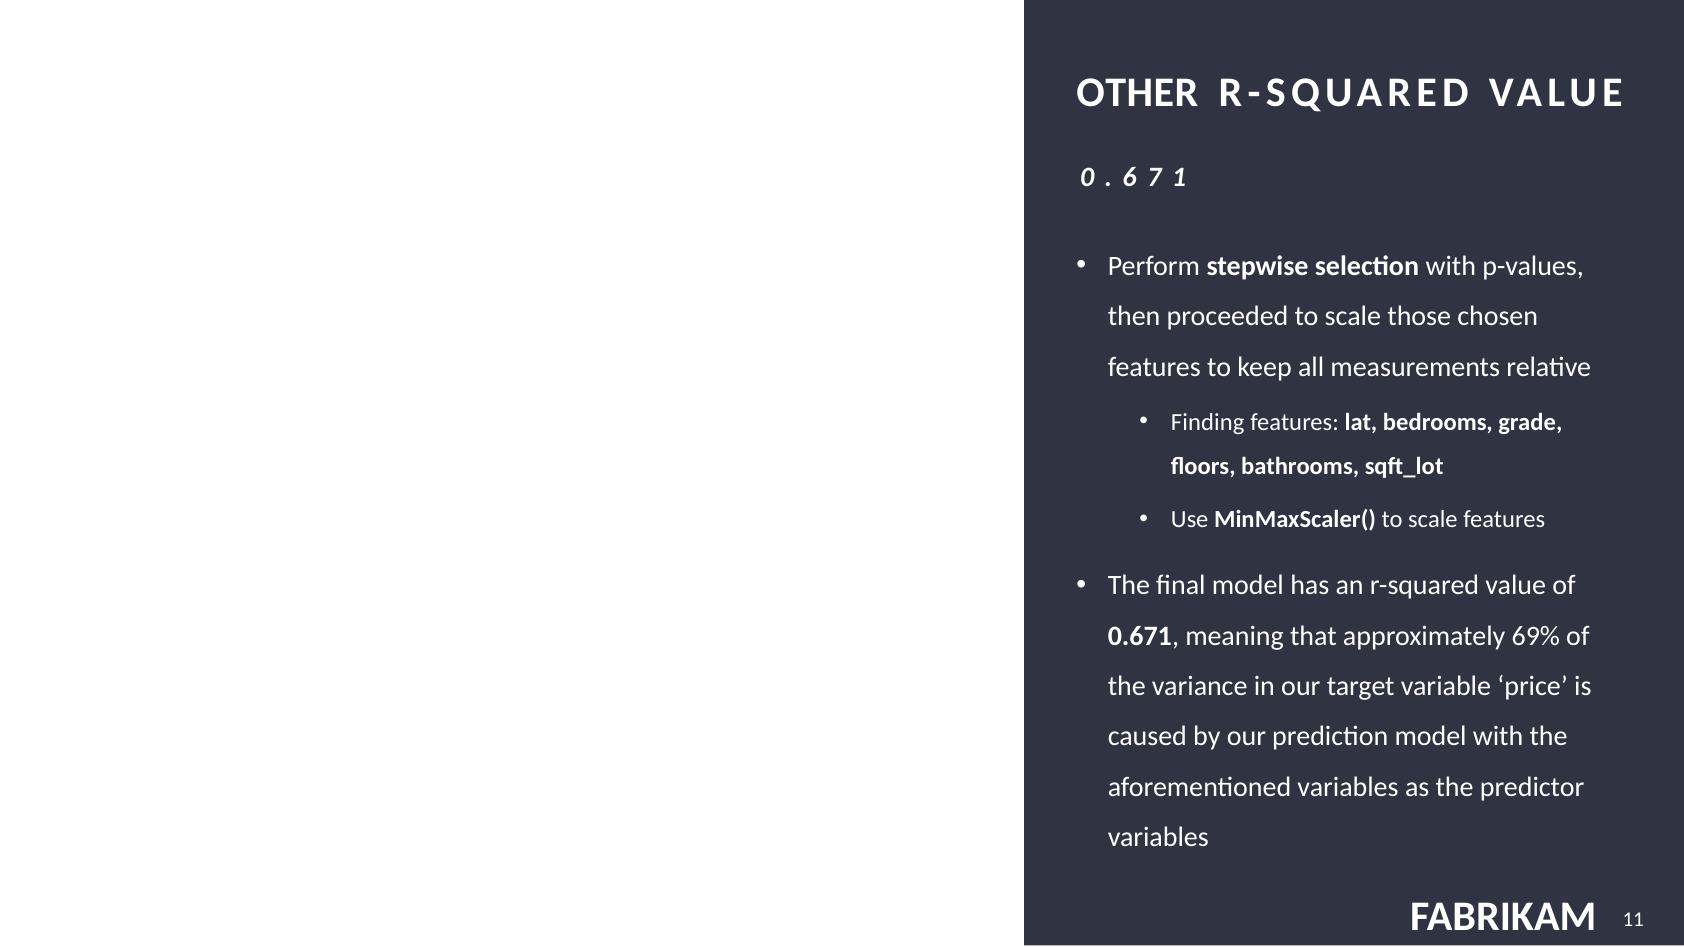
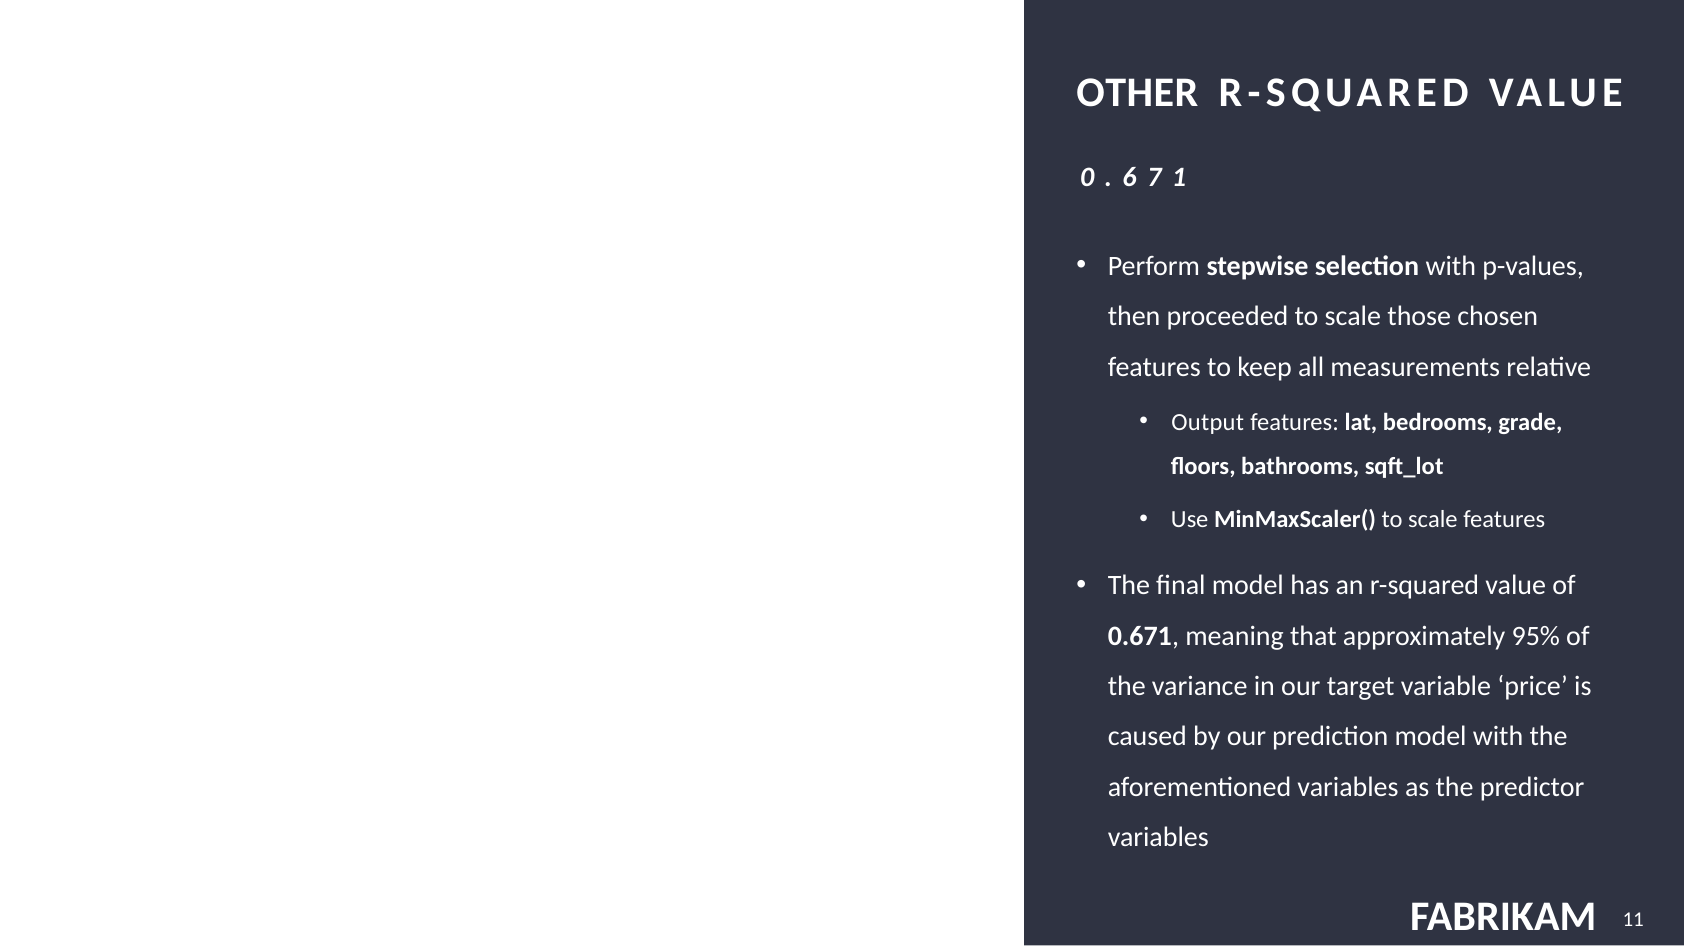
Finding: Finding -> Output
69%: 69% -> 95%
